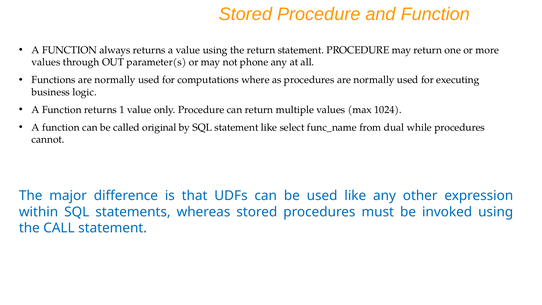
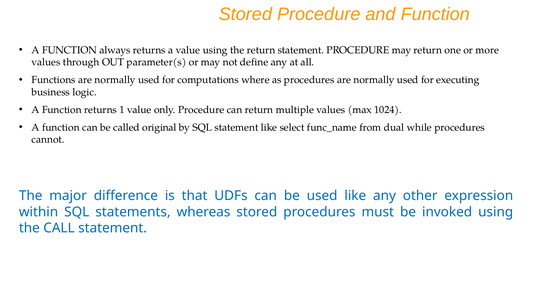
phone: phone -> define
